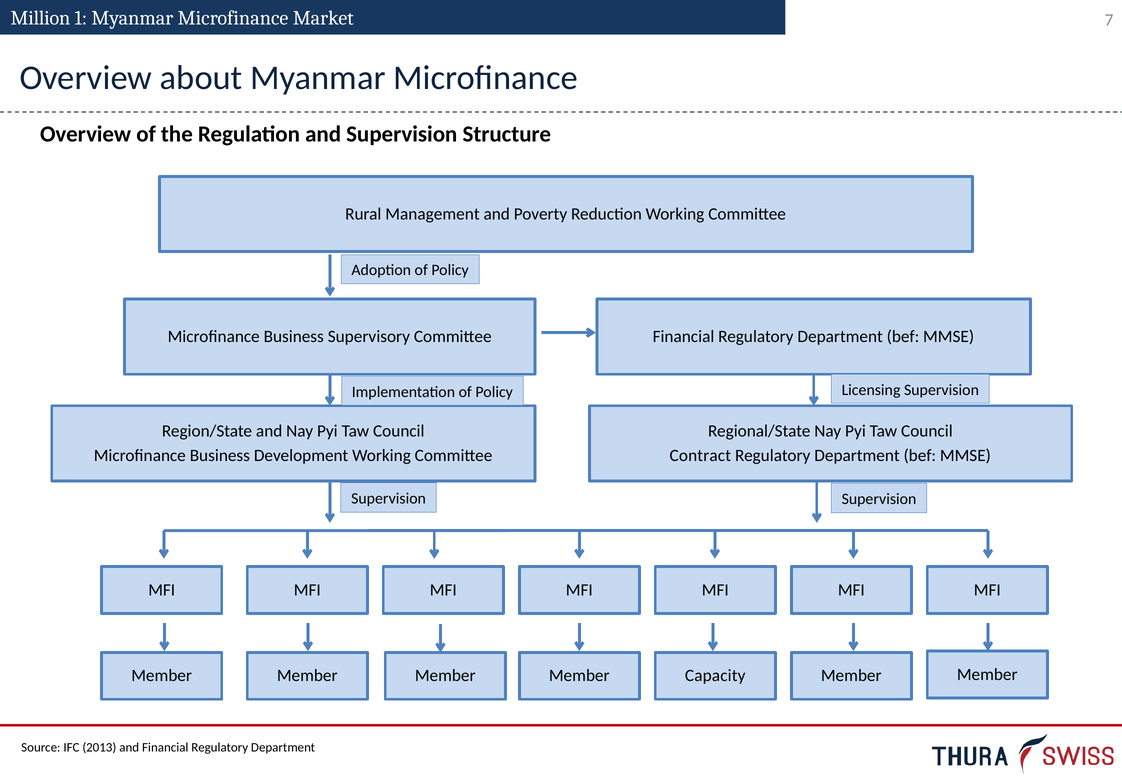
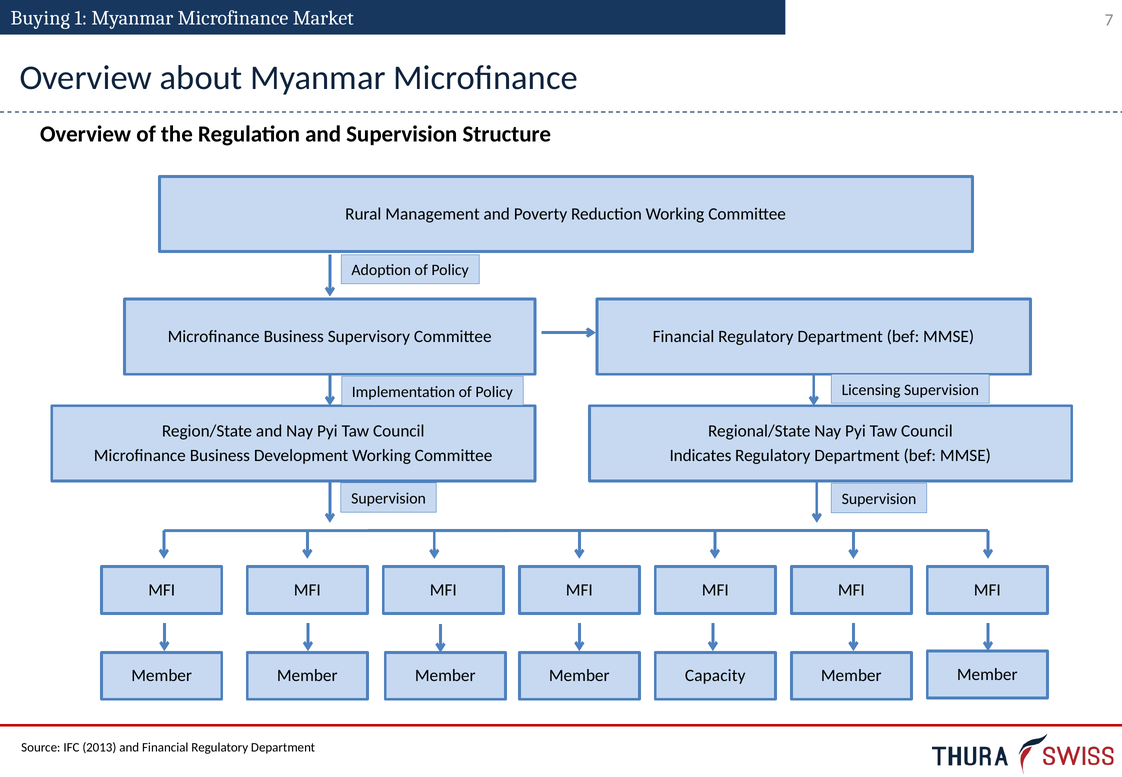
Million: Million -> Buying
Contract: Contract -> Indicates
